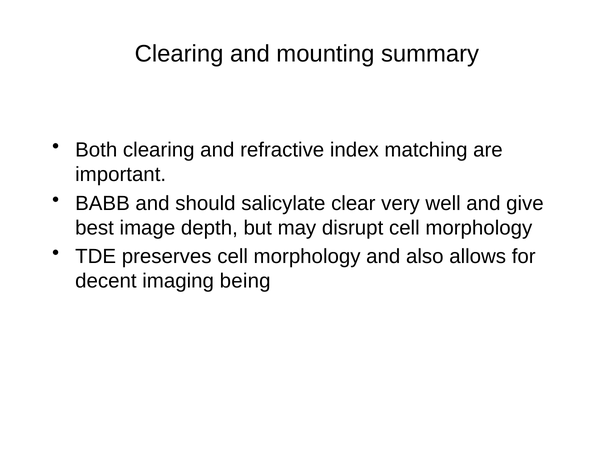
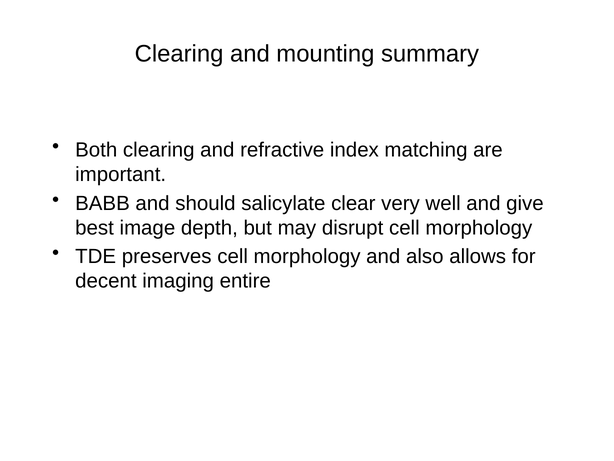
being: being -> entire
